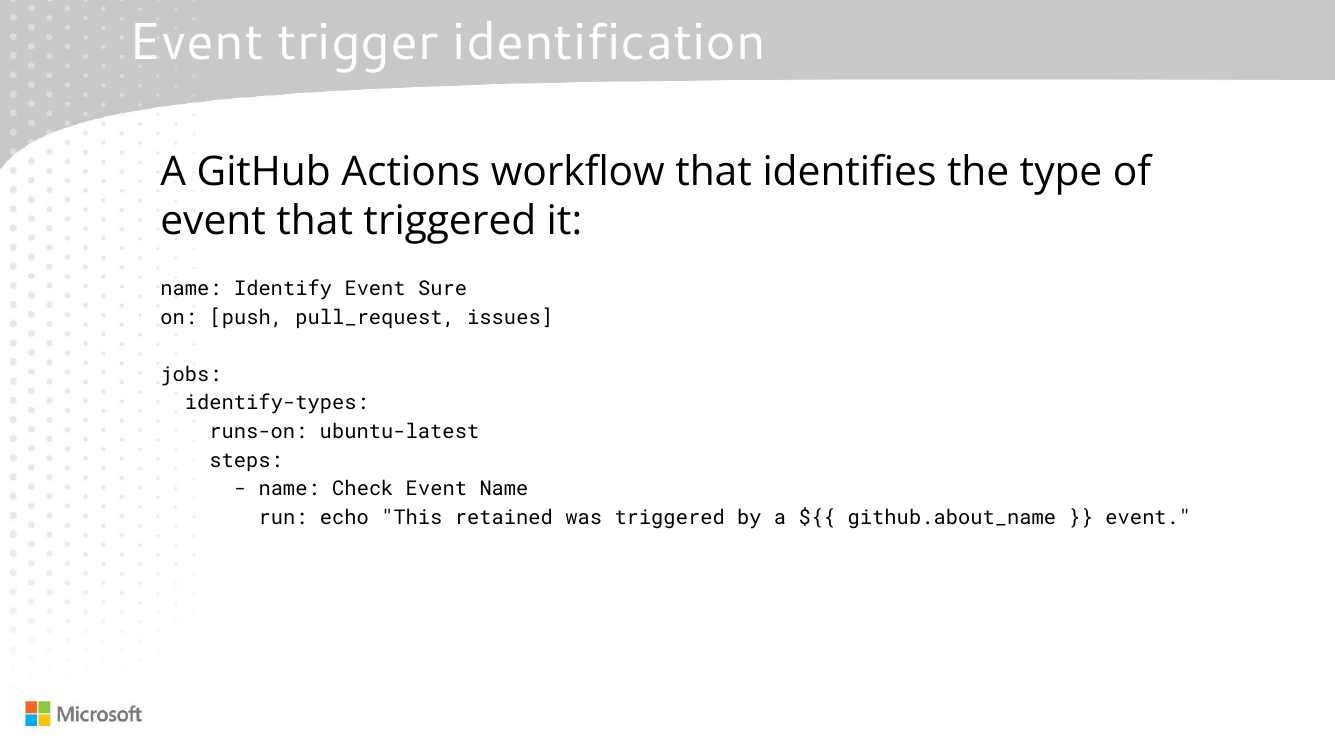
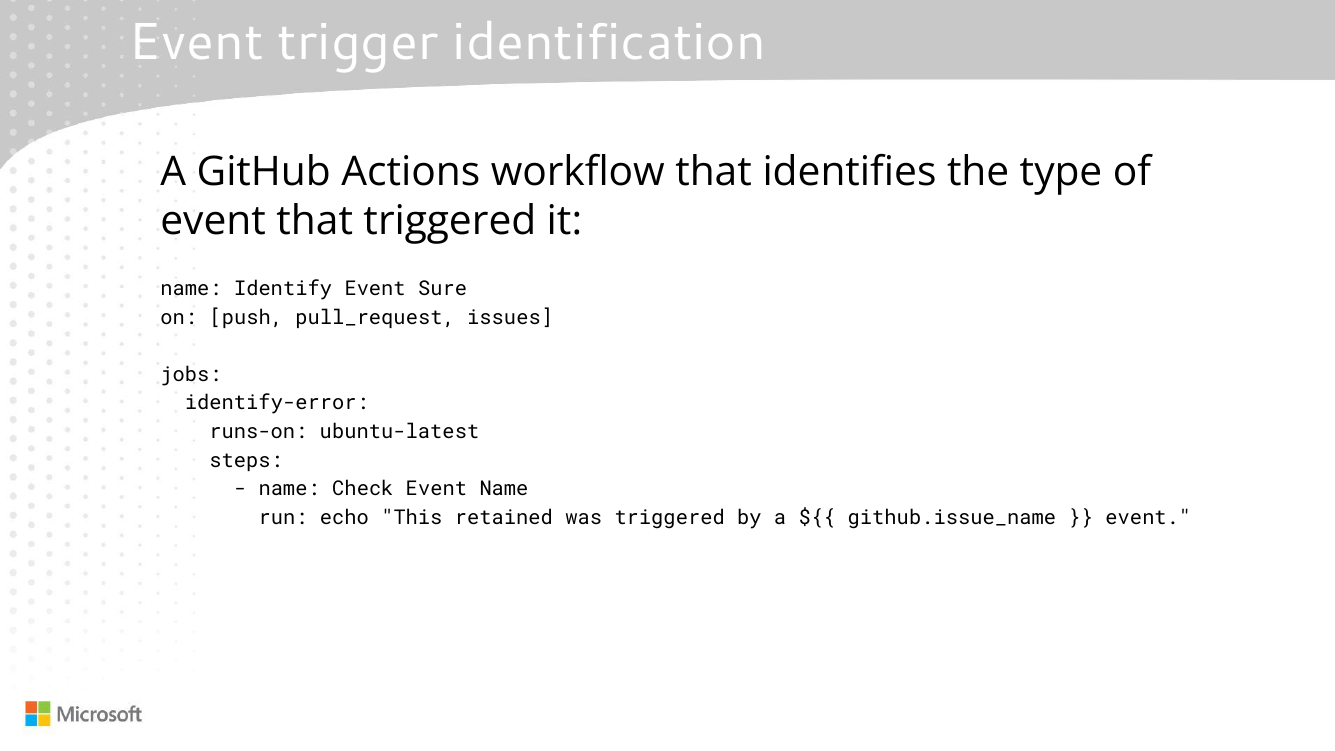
identify-types: identify-types -> identify-error
github.about_name: github.about_name -> github.issue_name
